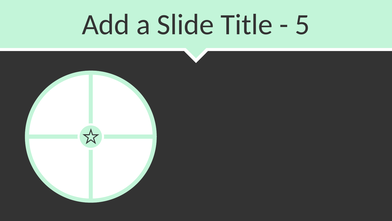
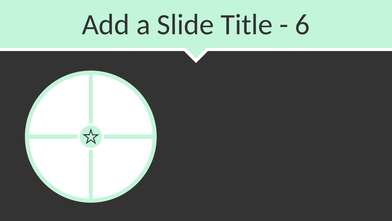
5: 5 -> 6
